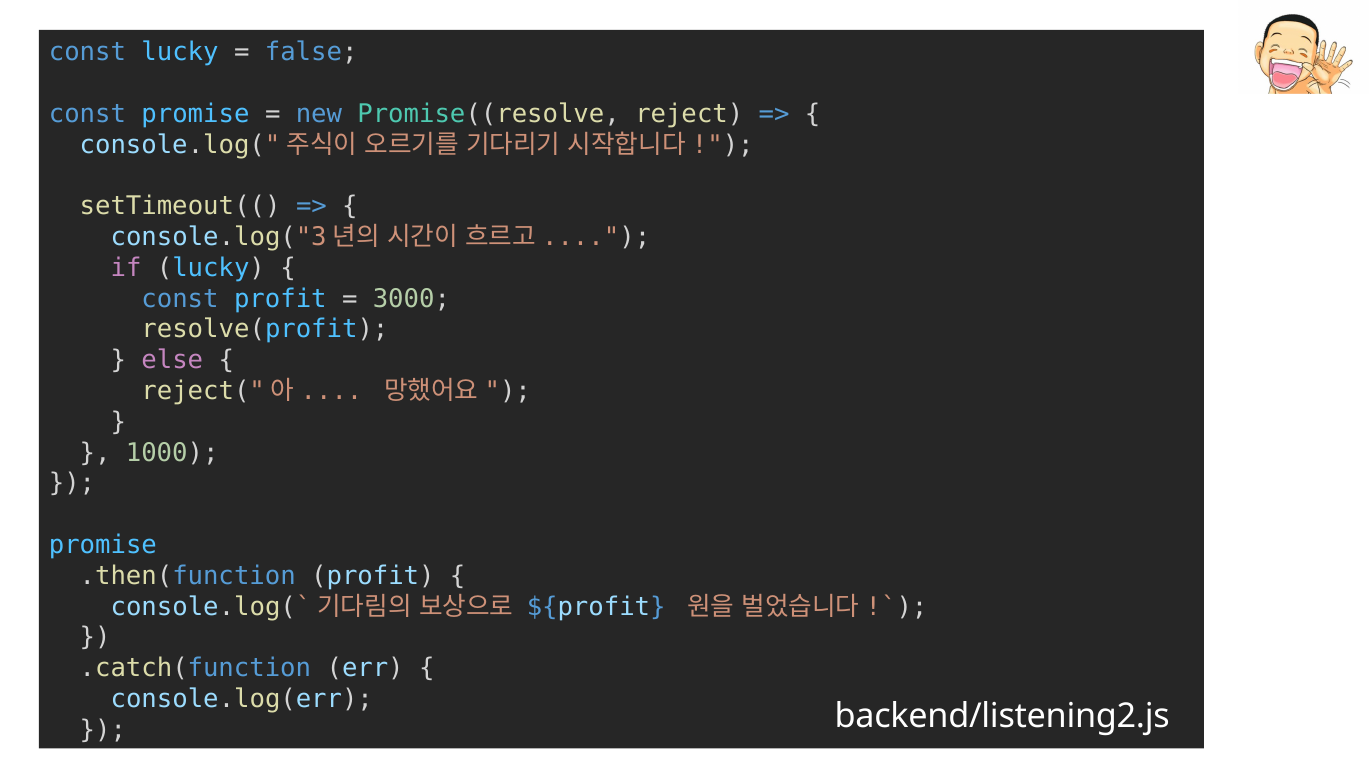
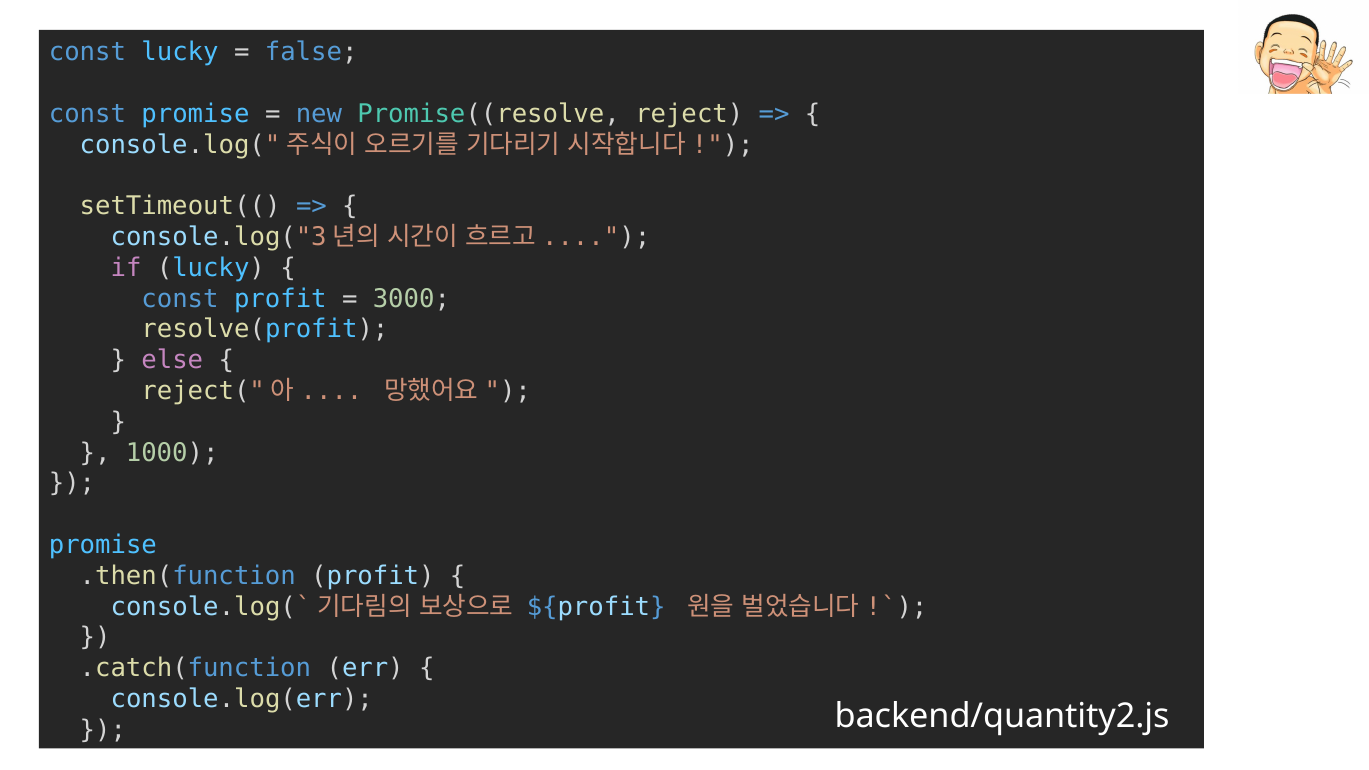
backend/listening2.js: backend/listening2.js -> backend/quantity2.js
